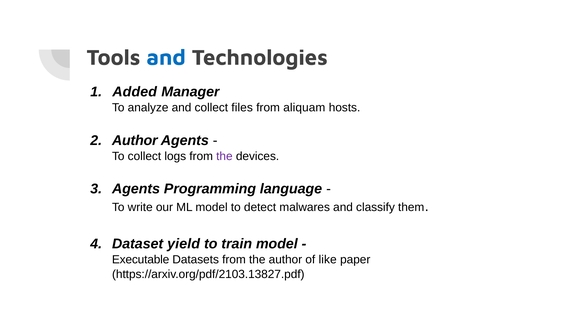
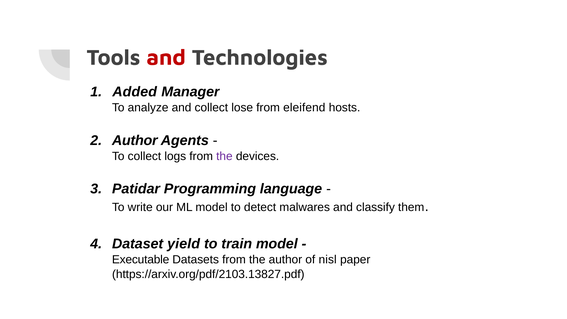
and at (166, 58) colour: blue -> red
files: files -> lose
aliquam: aliquam -> eleifend
Agents at (136, 189): Agents -> Patidar
like: like -> nisl
